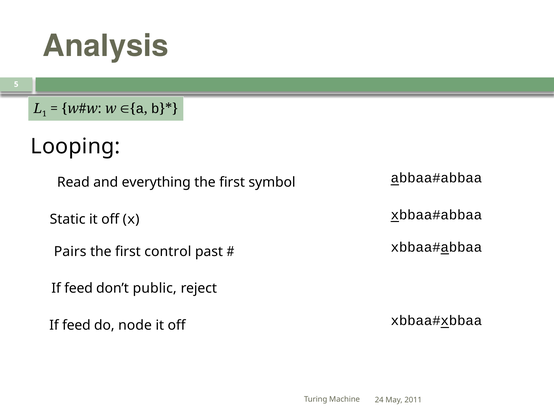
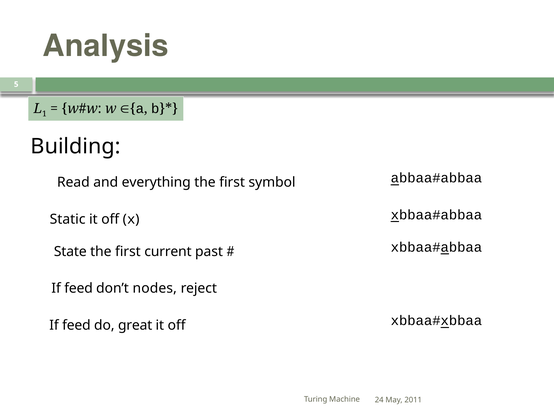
Looping: Looping -> Building
Pairs: Pairs -> State
control: control -> current
public: public -> nodes
node: node -> great
